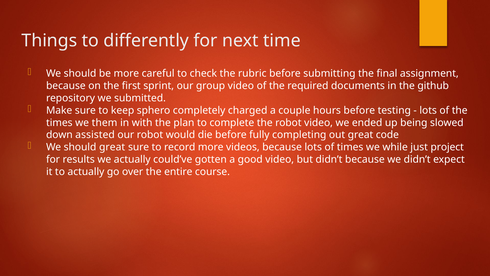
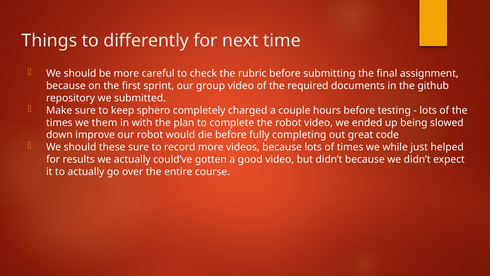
assisted: assisted -> improve
should great: great -> these
project: project -> helped
